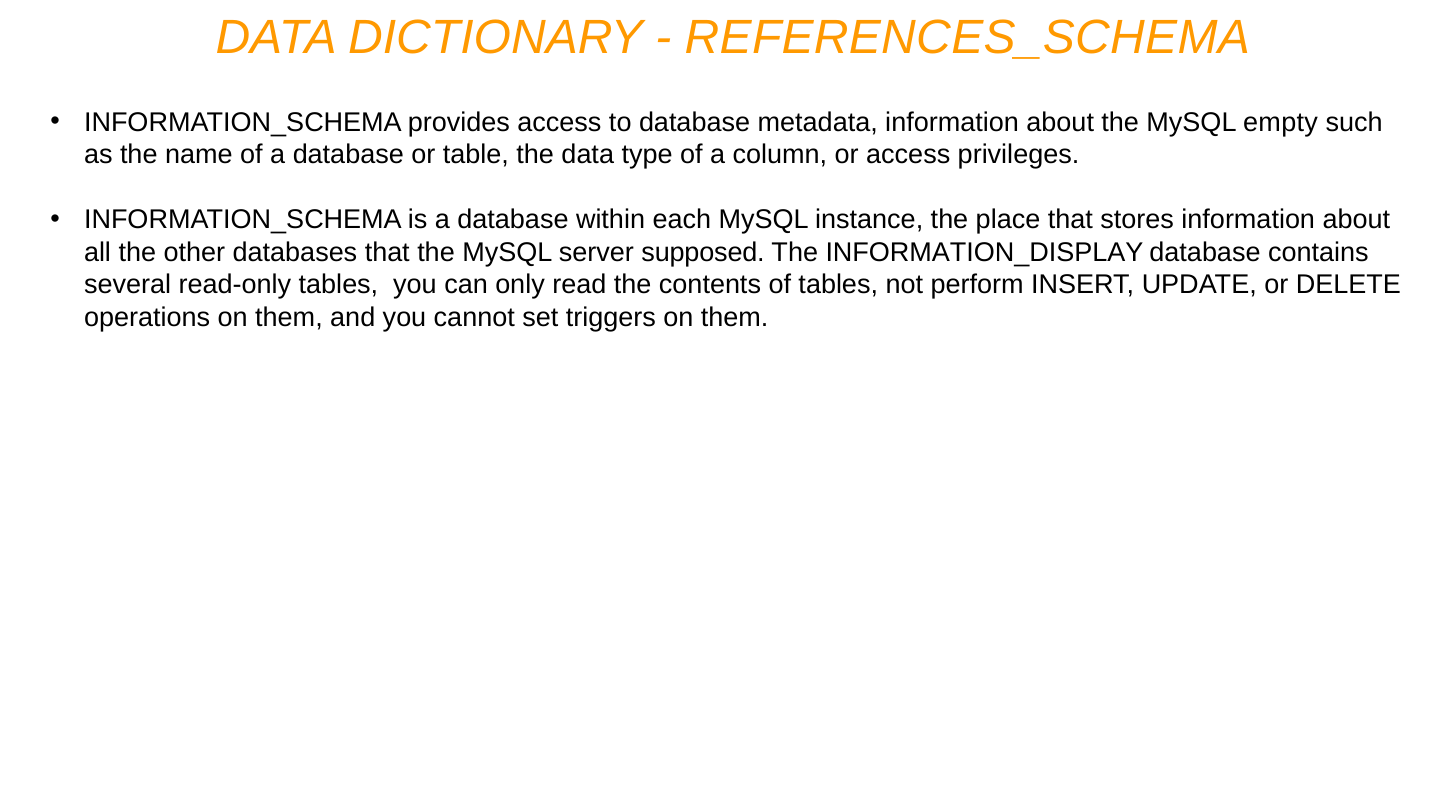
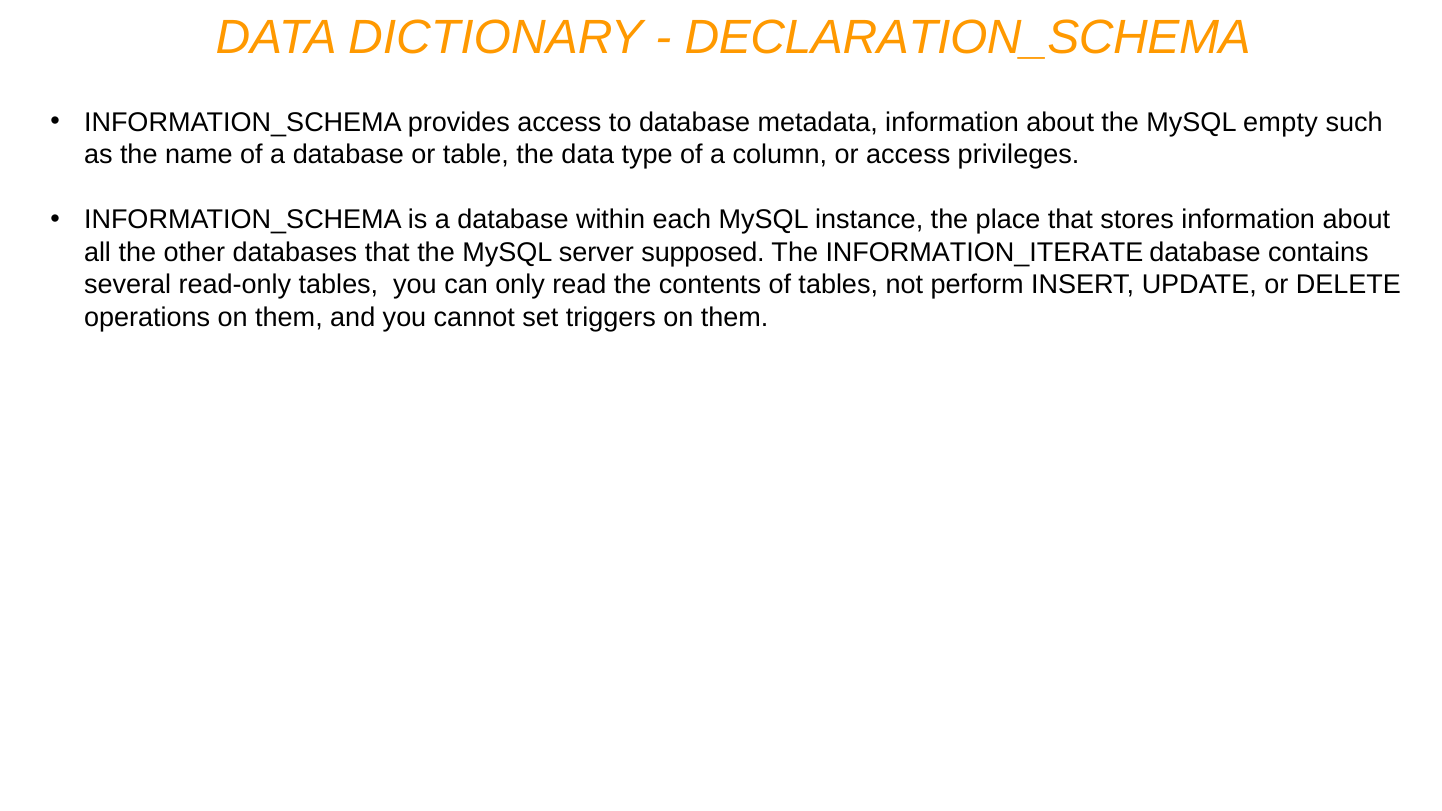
REFERENCES_SCHEMA: REFERENCES_SCHEMA -> DECLARATION_SCHEMA
INFORMATION_DISPLAY: INFORMATION_DISPLAY -> INFORMATION_ITERATE
